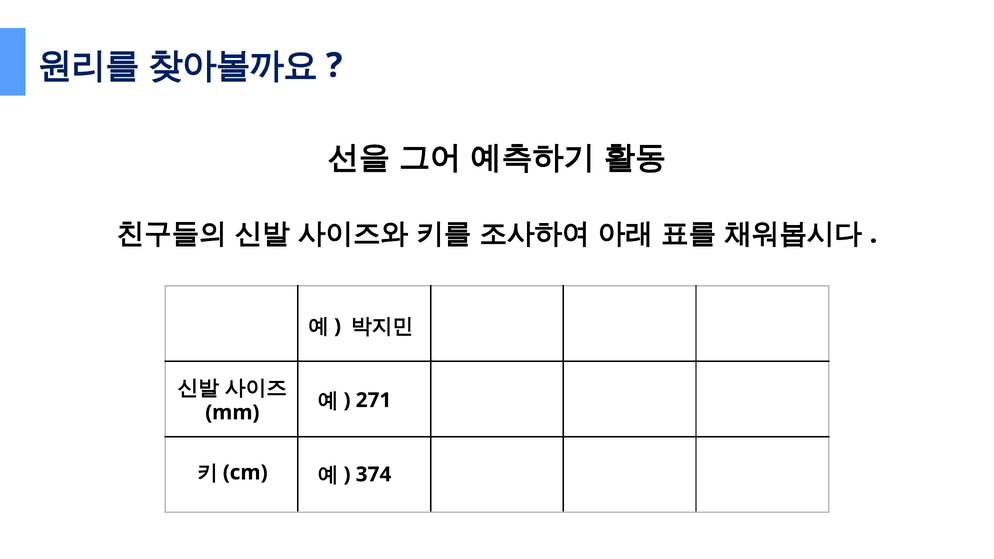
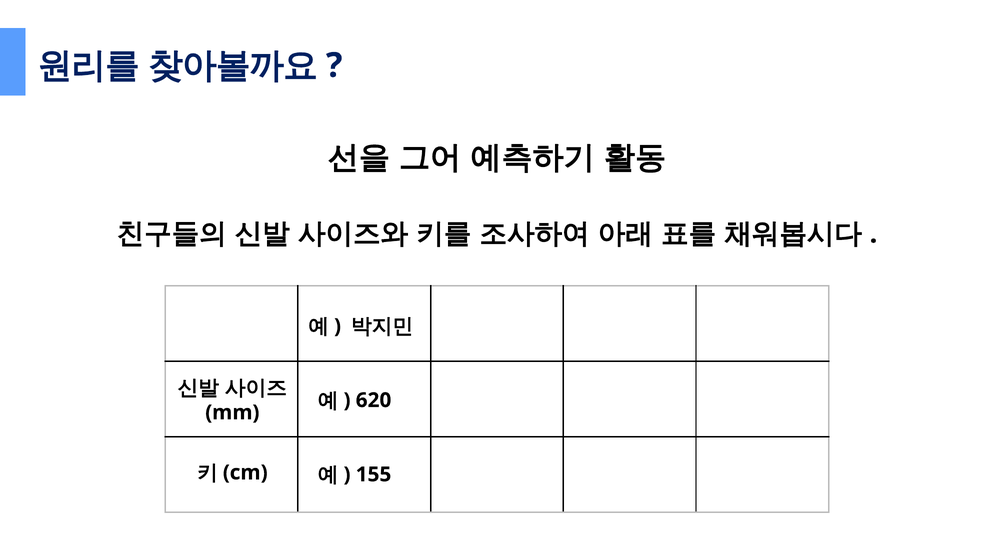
271: 271 -> 620
374: 374 -> 155
